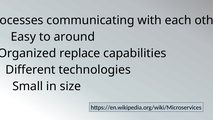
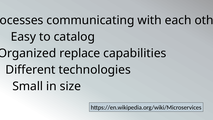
around: around -> catalog
